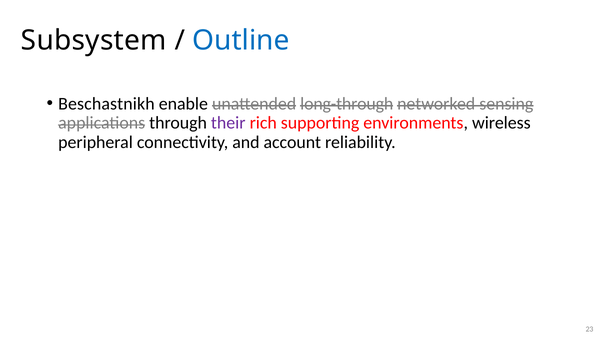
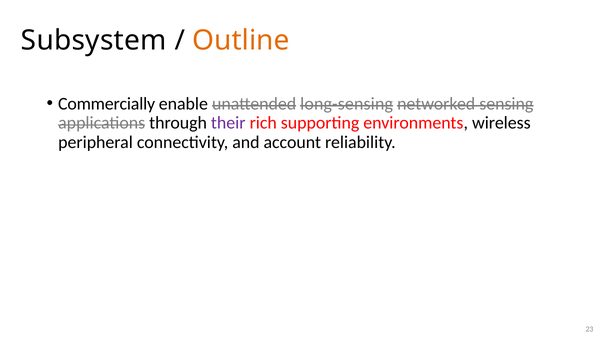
Outline colour: blue -> orange
Beschastnikh: Beschastnikh -> Commercially
long-through: long-through -> long-sensing
